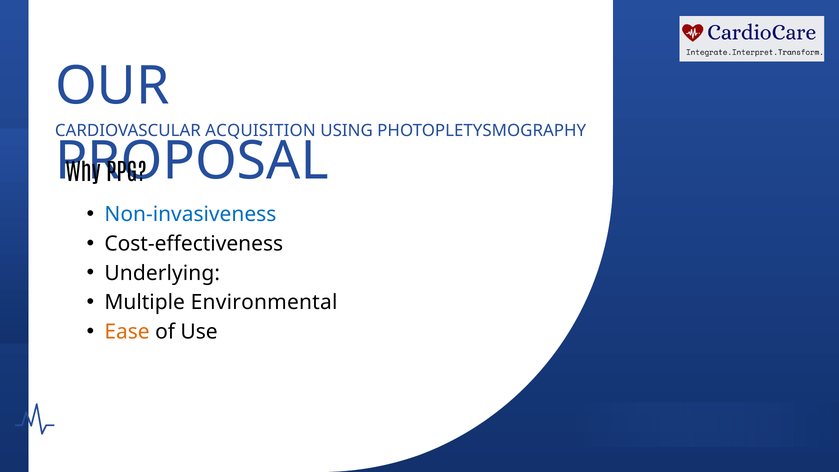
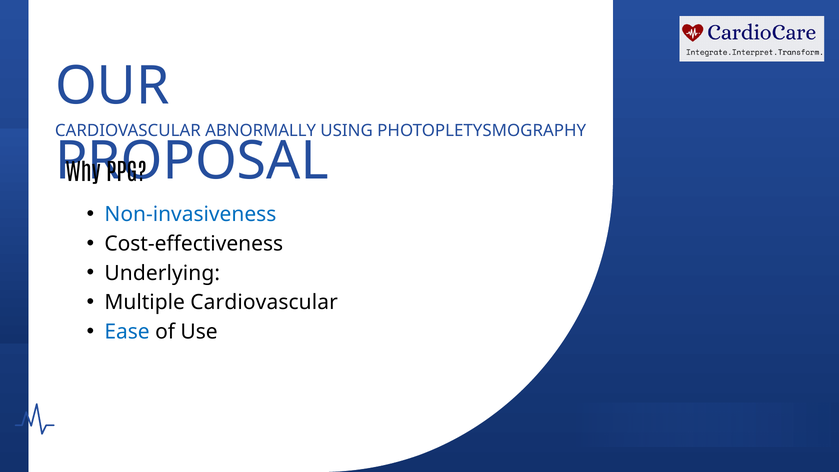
ACQUISITION: ACQUISITION -> ABNORMALLY
Multiple Environmental: Environmental -> Cardiovascular
Ease colour: orange -> blue
